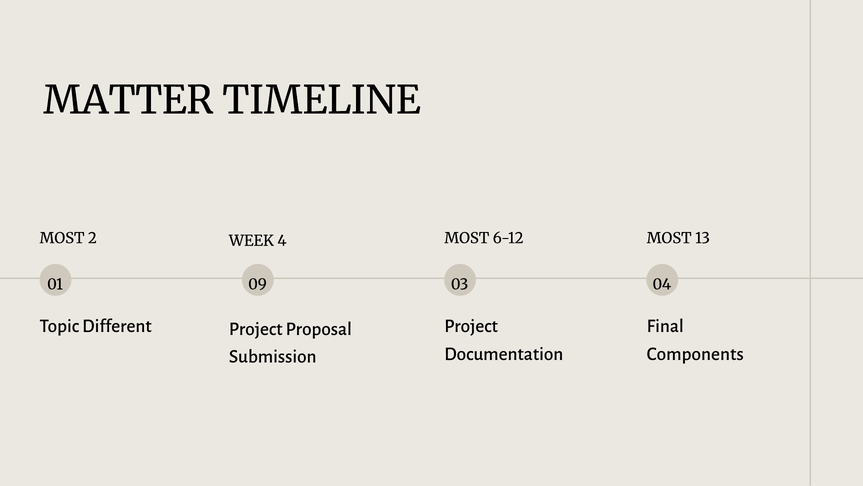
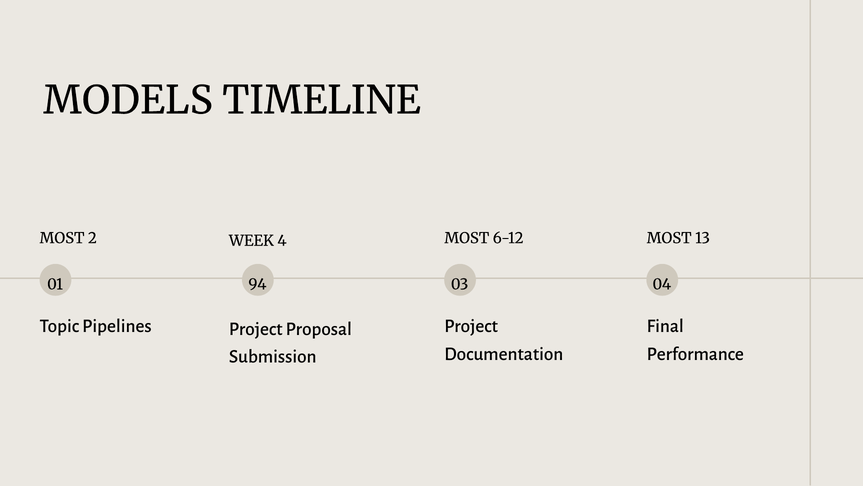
MATTER: MATTER -> MODELS
09: 09 -> 94
Different: Different -> Pipelines
Components: Components -> Performance
